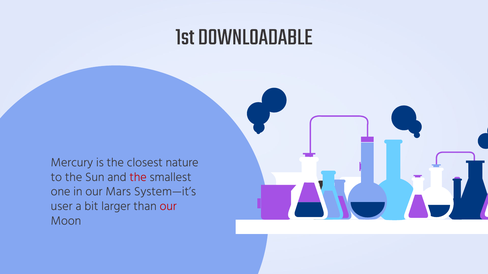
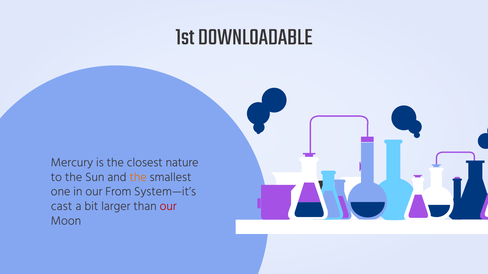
the at (138, 177) colour: red -> orange
Mars: Mars -> From
user: user -> cast
